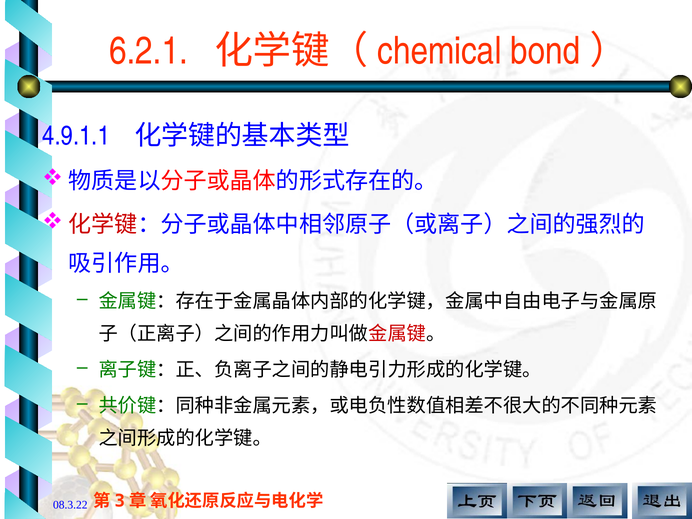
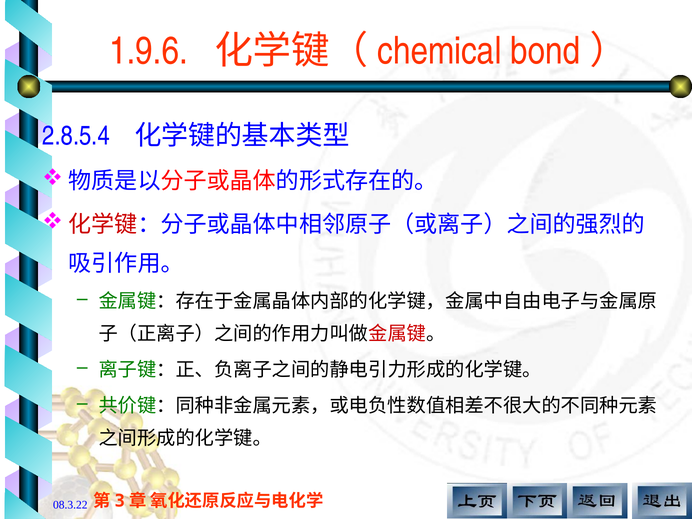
6.2.1: 6.2.1 -> 1.9.6
4.9.1.1: 4.9.1.1 -> 2.8.5.4
